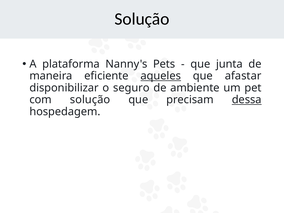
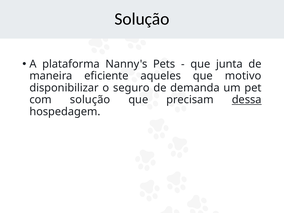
aqueles underline: present -> none
afastar: afastar -> motivo
ambiente: ambiente -> demanda
